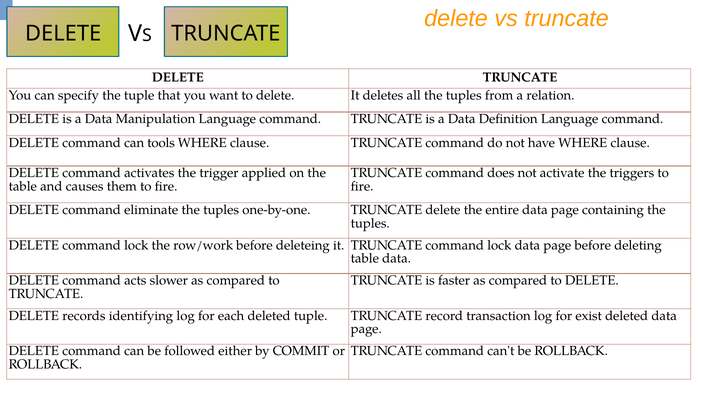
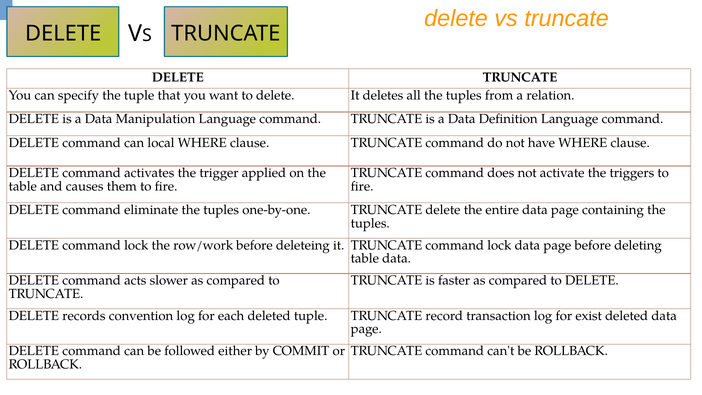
tools: tools -> local
identifying: identifying -> convention
